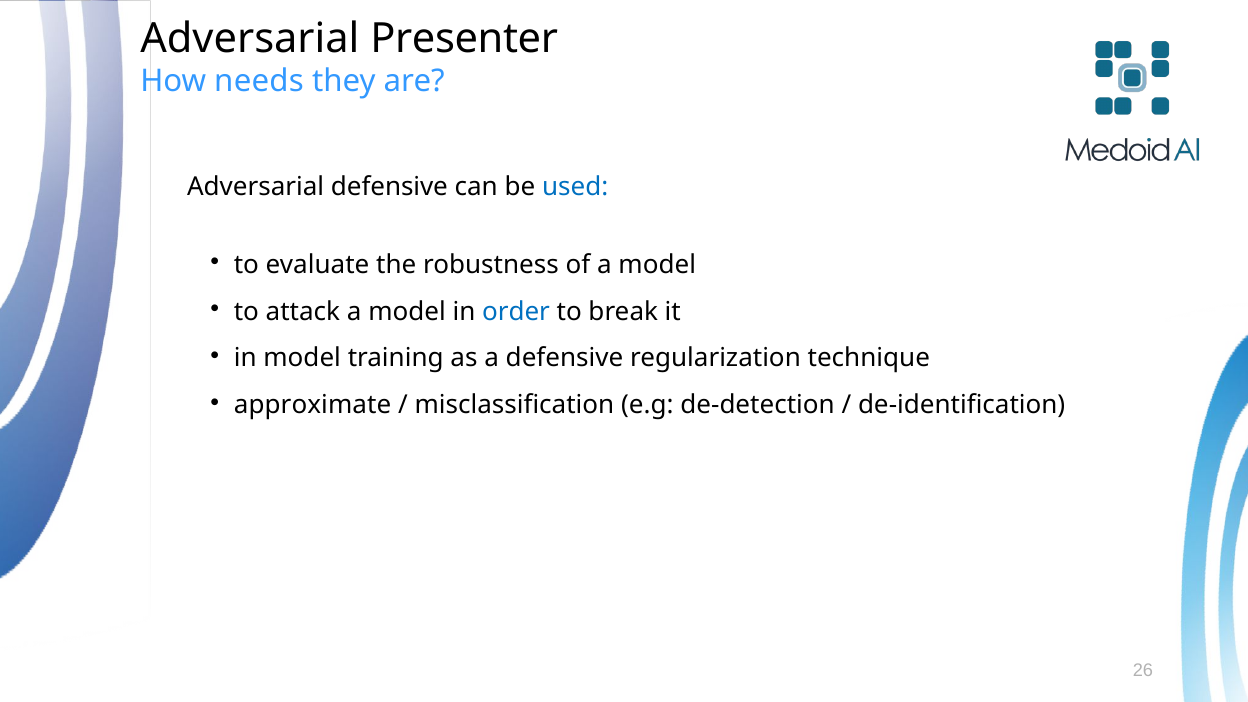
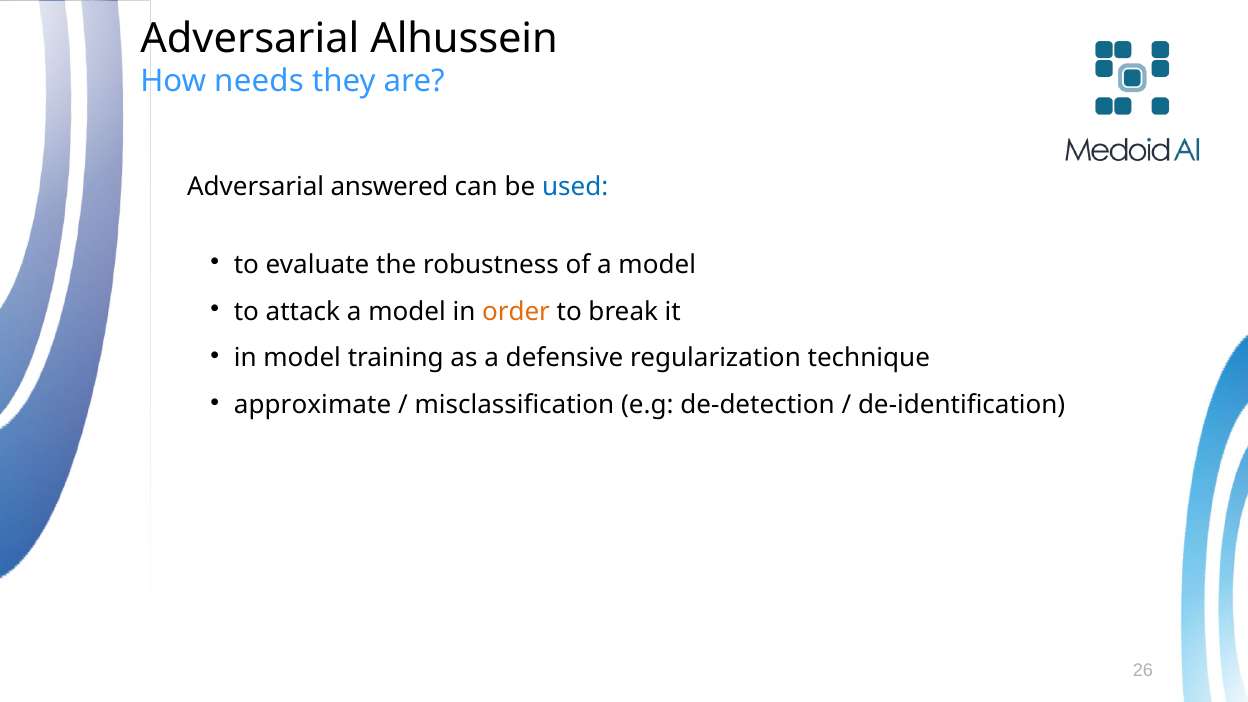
Presenter: Presenter -> Alhussein
Adversarial defensive: defensive -> answered
order colour: blue -> orange
